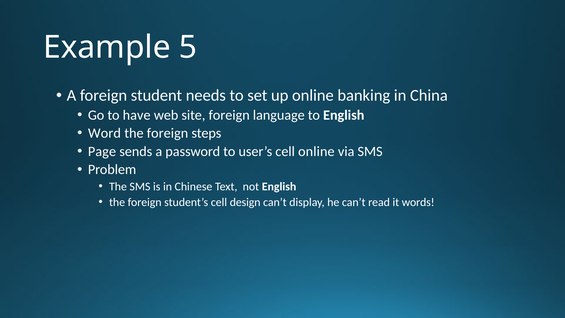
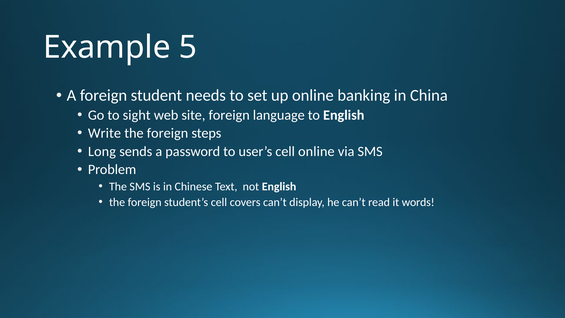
have: have -> sight
Word: Word -> Write
Page: Page -> Long
design: design -> covers
